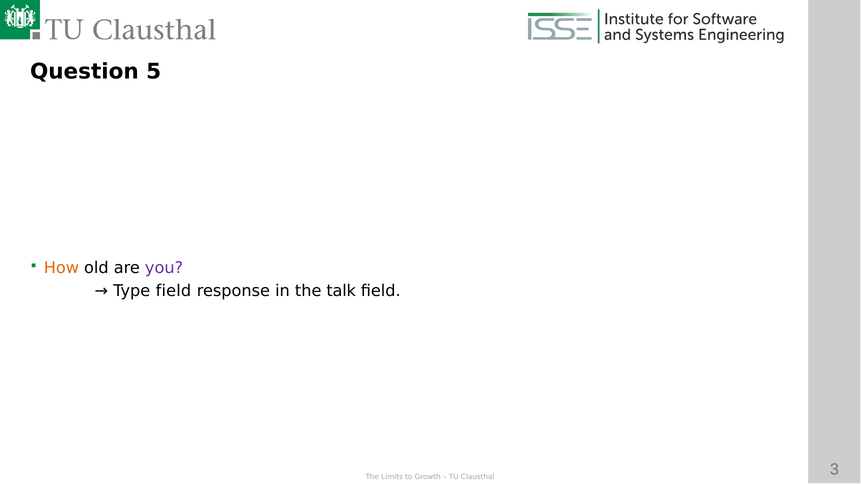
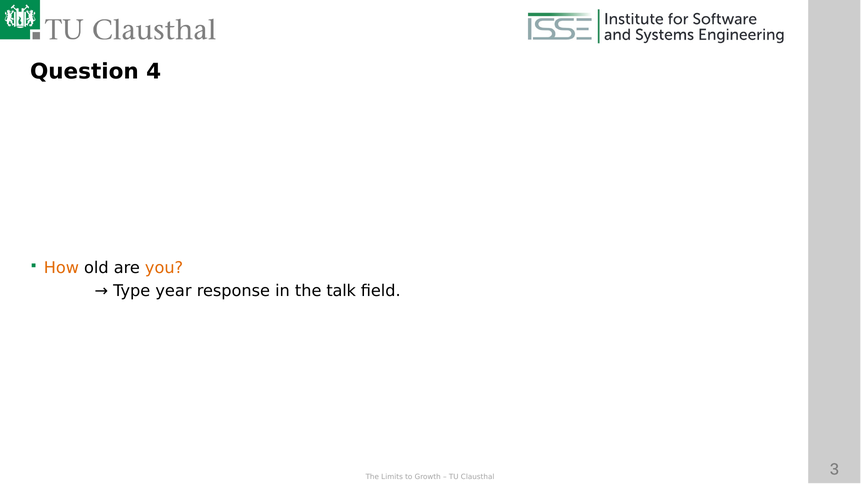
5: 5 -> 4
you colour: purple -> orange
Type field: field -> year
